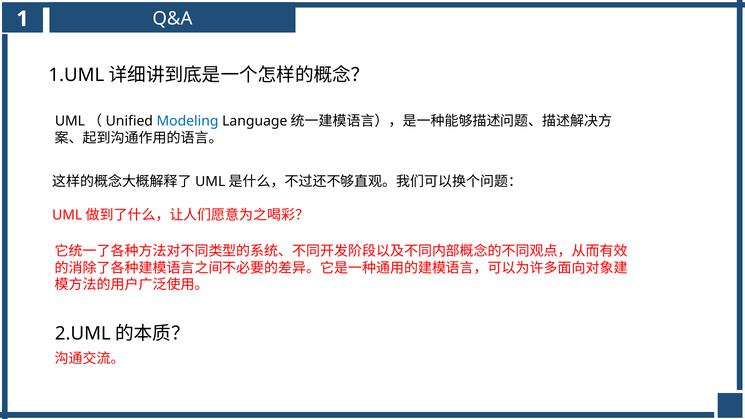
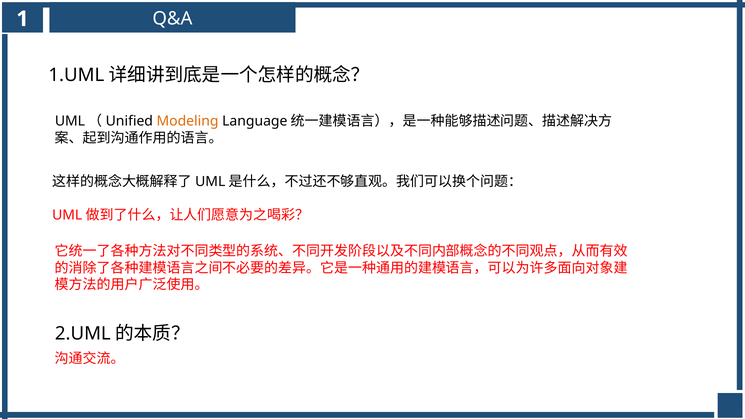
Modeling colour: blue -> orange
